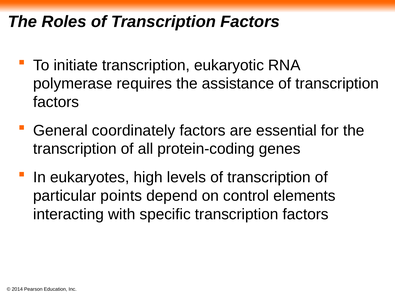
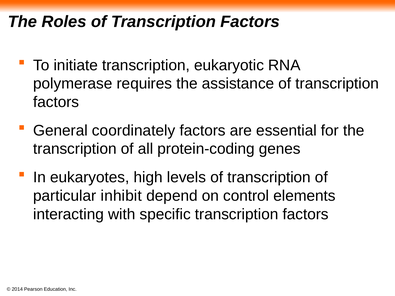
points: points -> inhibit
